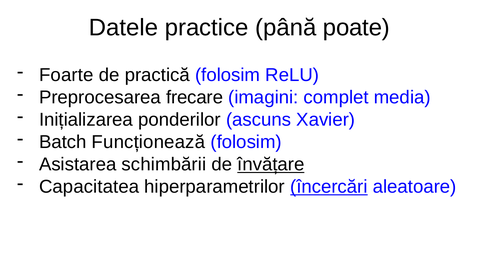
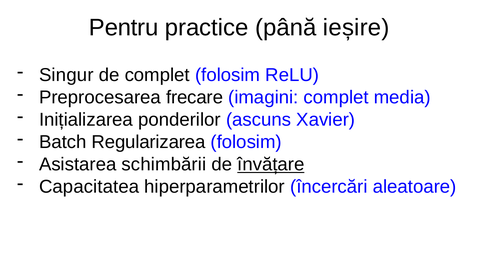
Datele: Datele -> Pentru
poate: poate -> ieșire
Foarte: Foarte -> Singur
de practică: practică -> complet
Funcționează: Funcționează -> Regularizarea
încercări underline: present -> none
